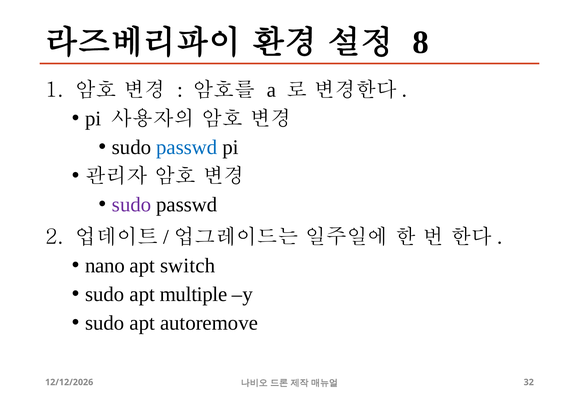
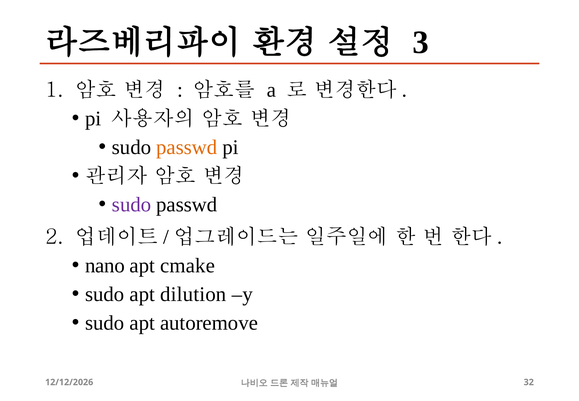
8: 8 -> 3
passwd at (187, 147) colour: blue -> orange
switch: switch -> cmake
multiple: multiple -> dilution
